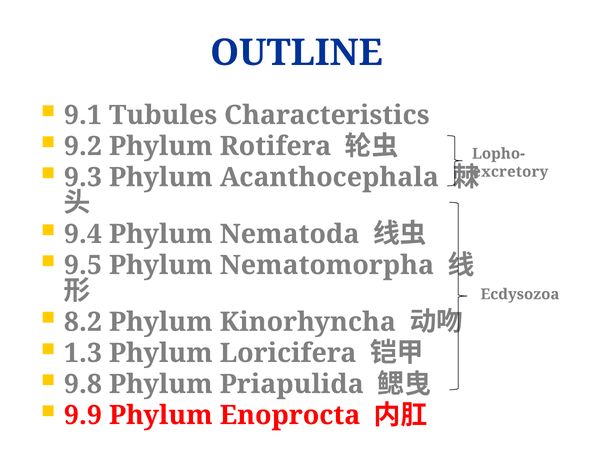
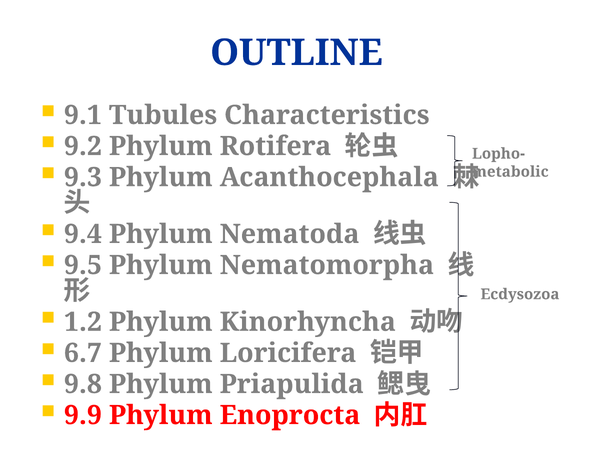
excretory: excretory -> metabolic
8.2: 8.2 -> 1.2
1.3: 1.3 -> 6.7
